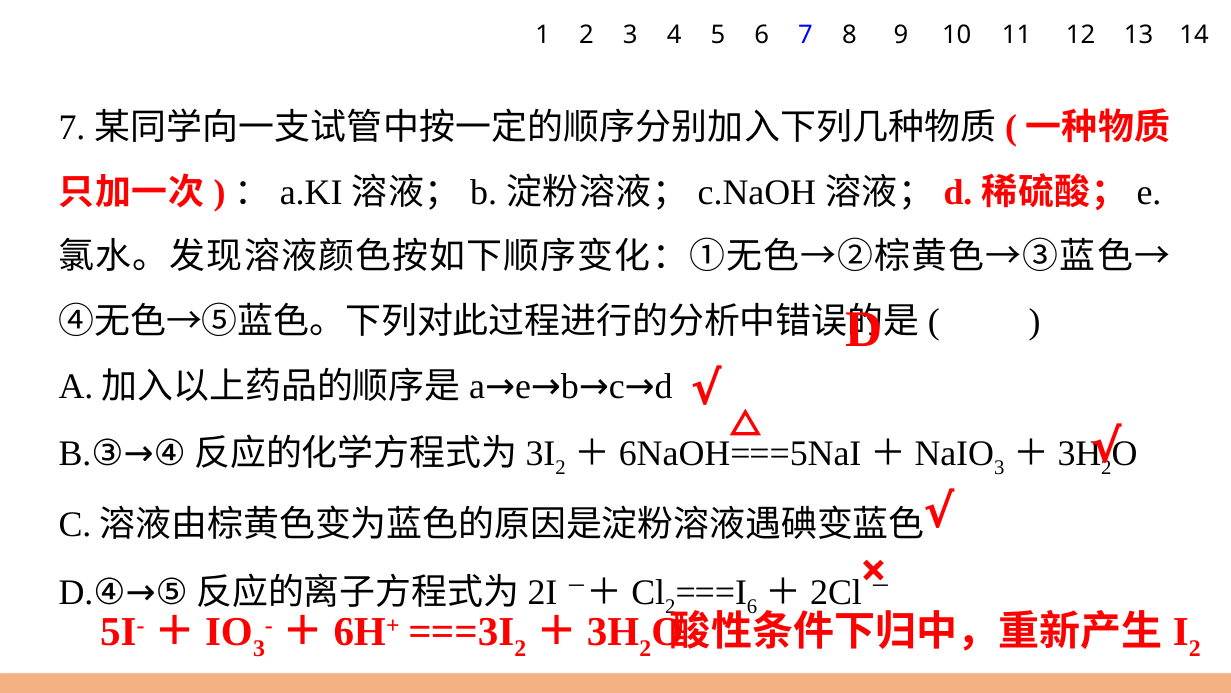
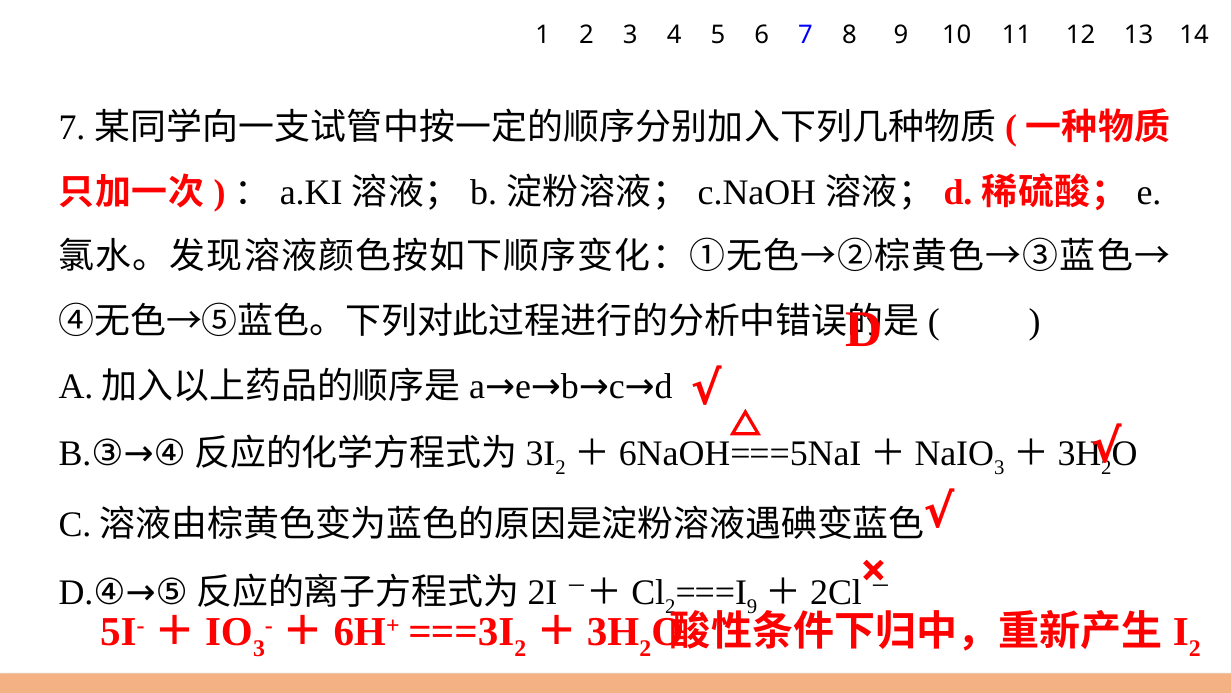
6 at (752, 606): 6 -> 9
